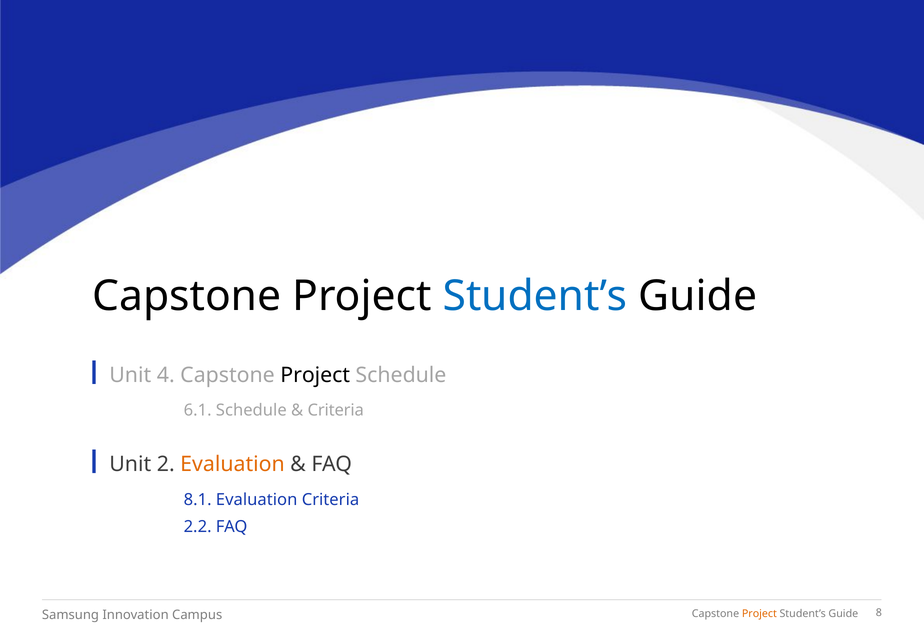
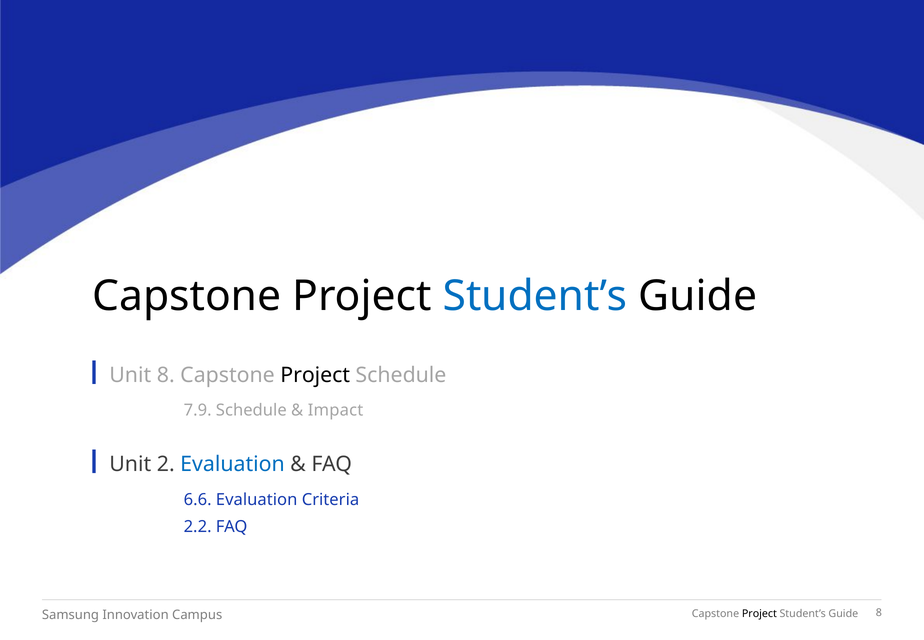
Unit 4: 4 -> 8
6.1: 6.1 -> 7.9
Criteria at (336, 410): Criteria -> Impact
Evaluation at (233, 464) colour: orange -> blue
8.1: 8.1 -> 6.6
Project at (759, 613) colour: orange -> black
